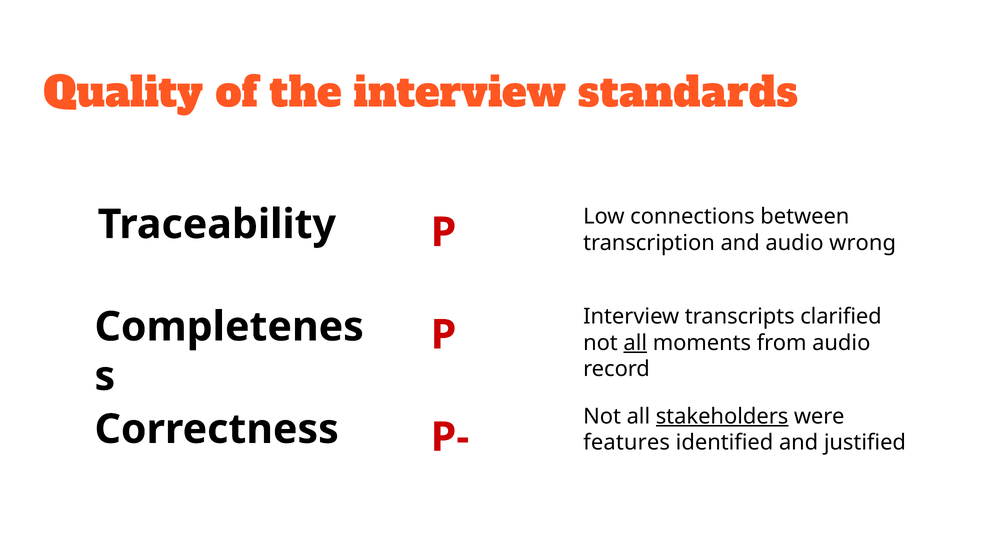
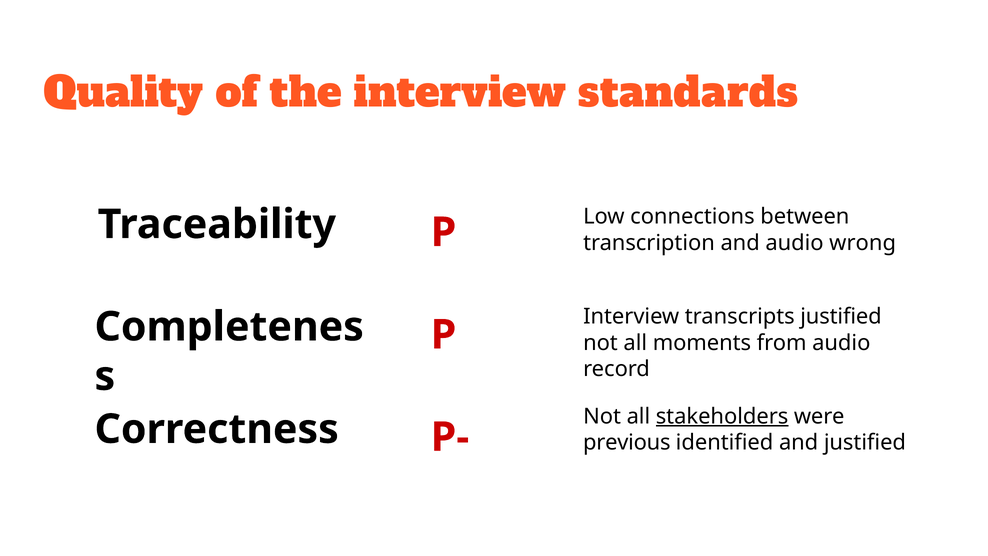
transcripts clarified: clarified -> justified
all at (635, 343) underline: present -> none
features: features -> previous
